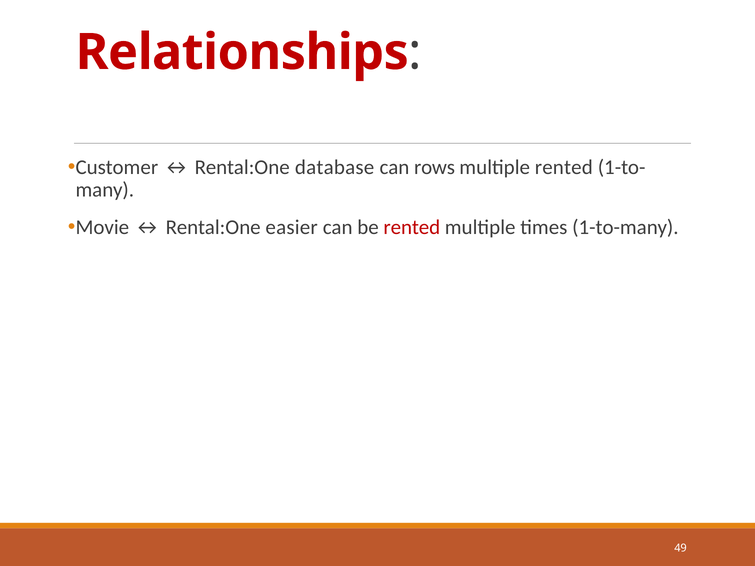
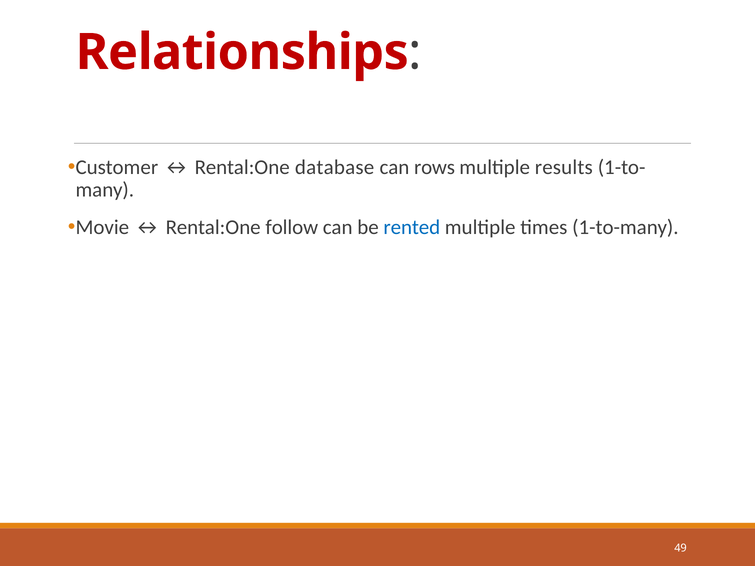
multiple rented: rented -> results
easier: easier -> follow
rented at (412, 227) colour: red -> blue
